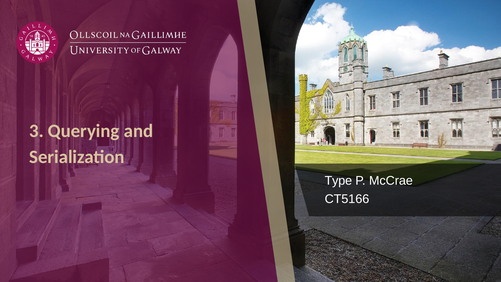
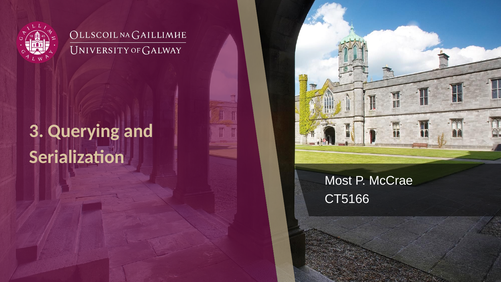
Type: Type -> Most
